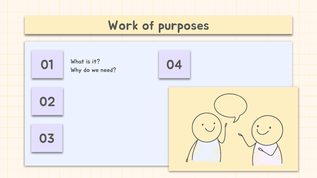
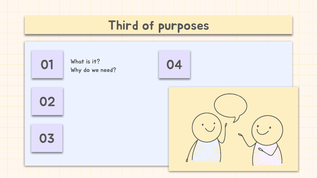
Work: Work -> Third
